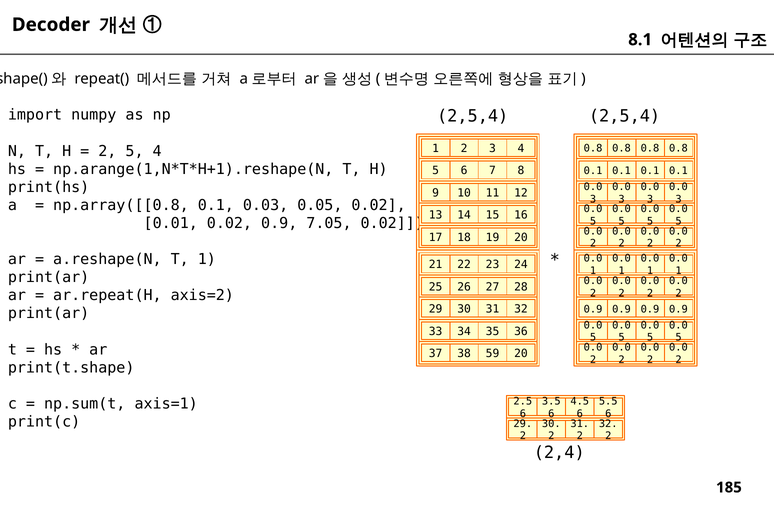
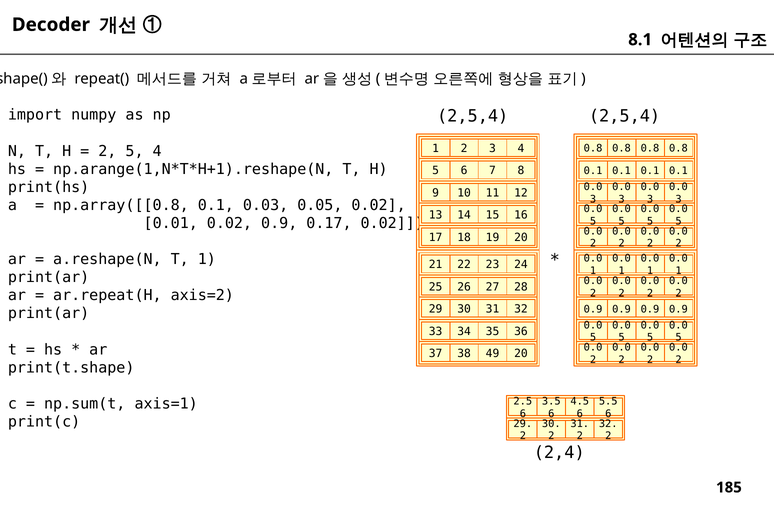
7.05: 7.05 -> 0.17
59: 59 -> 49
